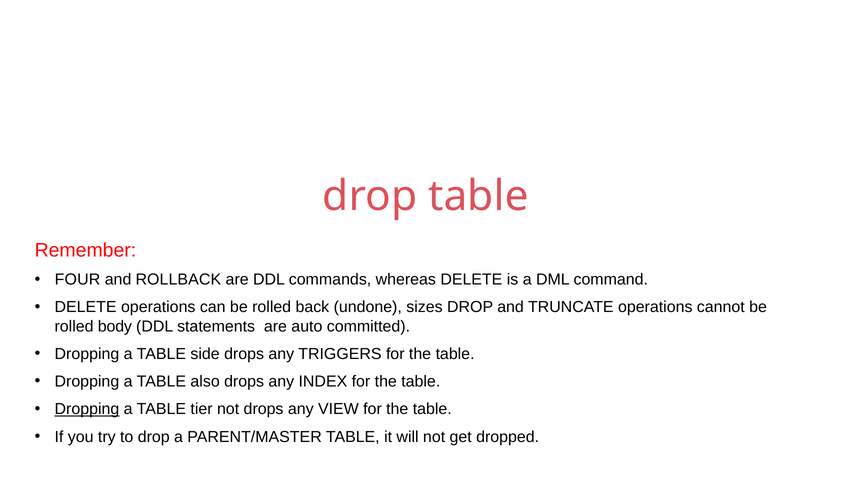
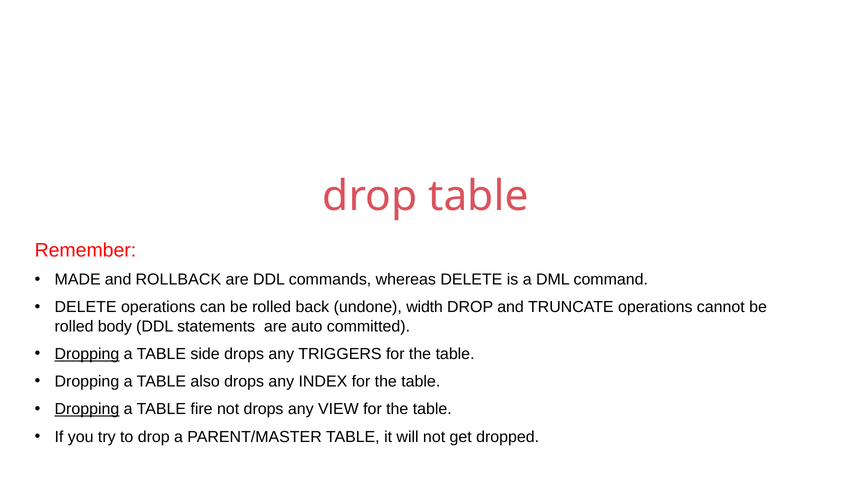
FOUR: FOUR -> MADE
sizes: sizes -> width
Dropping at (87, 354) underline: none -> present
tier: tier -> fire
